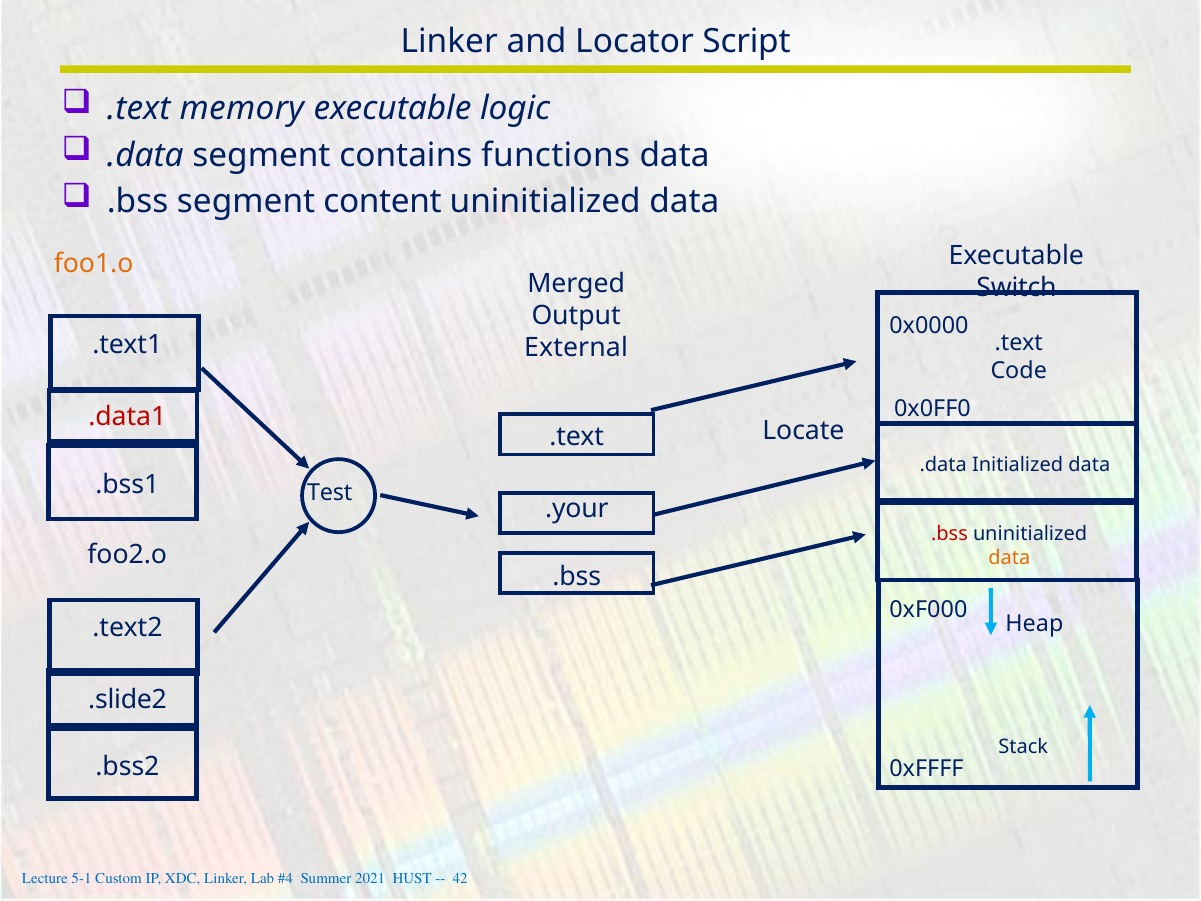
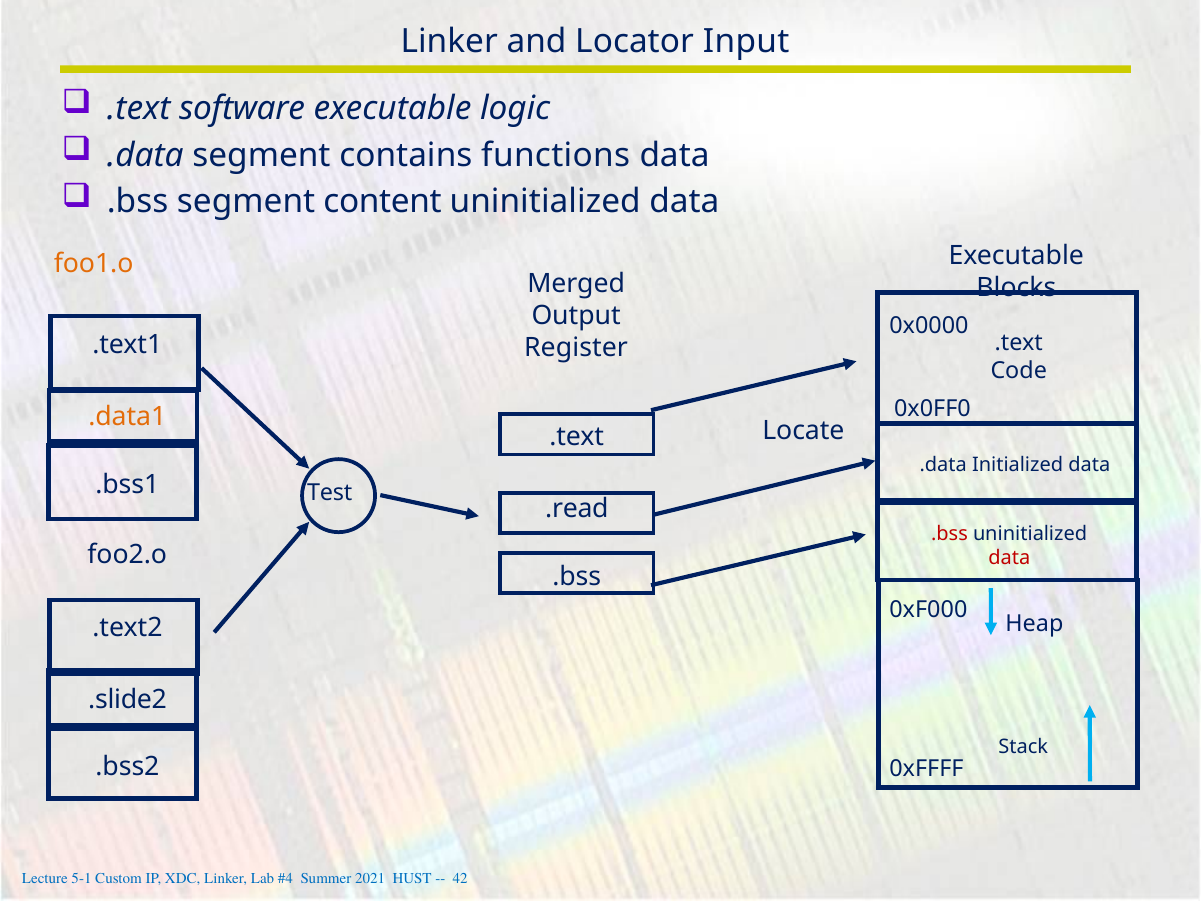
Script: Script -> Input
memory: memory -> software
Switch: Switch -> Blocks
External: External -> Register
.data1 colour: red -> orange
.your: .your -> .read
data at (1009, 557) colour: orange -> red
